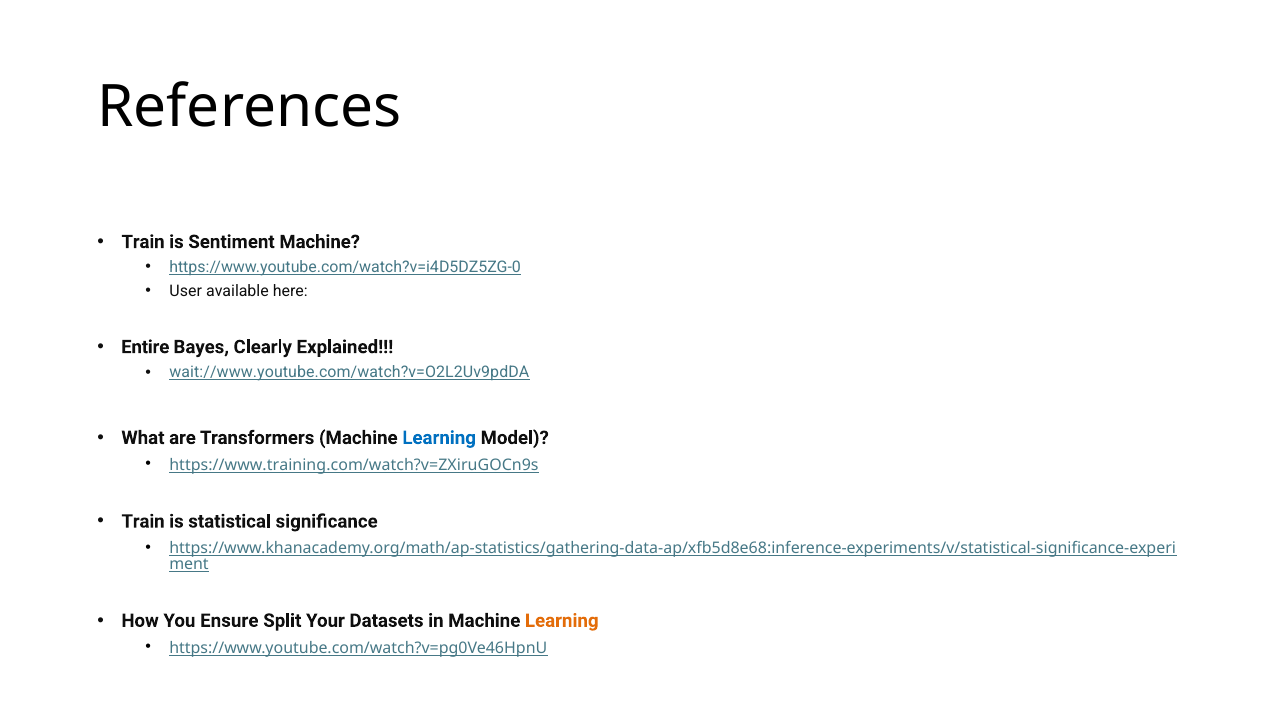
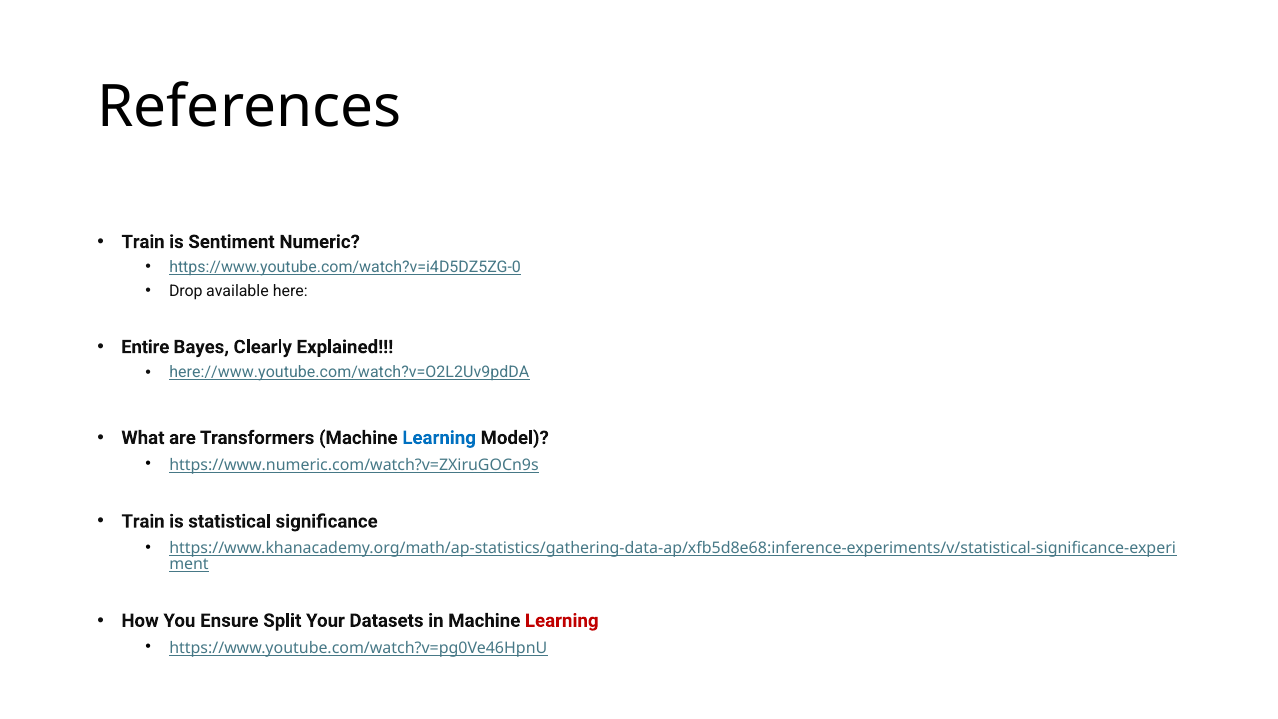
Sentiment Machine: Machine -> Numeric
User: User -> Drop
wait://www.youtube.com/watch?v=O2L2Uv9pdDA: wait://www.youtube.com/watch?v=O2L2Uv9pdDA -> here://www.youtube.com/watch?v=O2L2Uv9pdDA
https://www.training.com/watch?v=ZXiruGOCn9s: https://www.training.com/watch?v=ZXiruGOCn9s -> https://www.numeric.com/watch?v=ZXiruGOCn9s
Learning at (562, 620) colour: orange -> red
